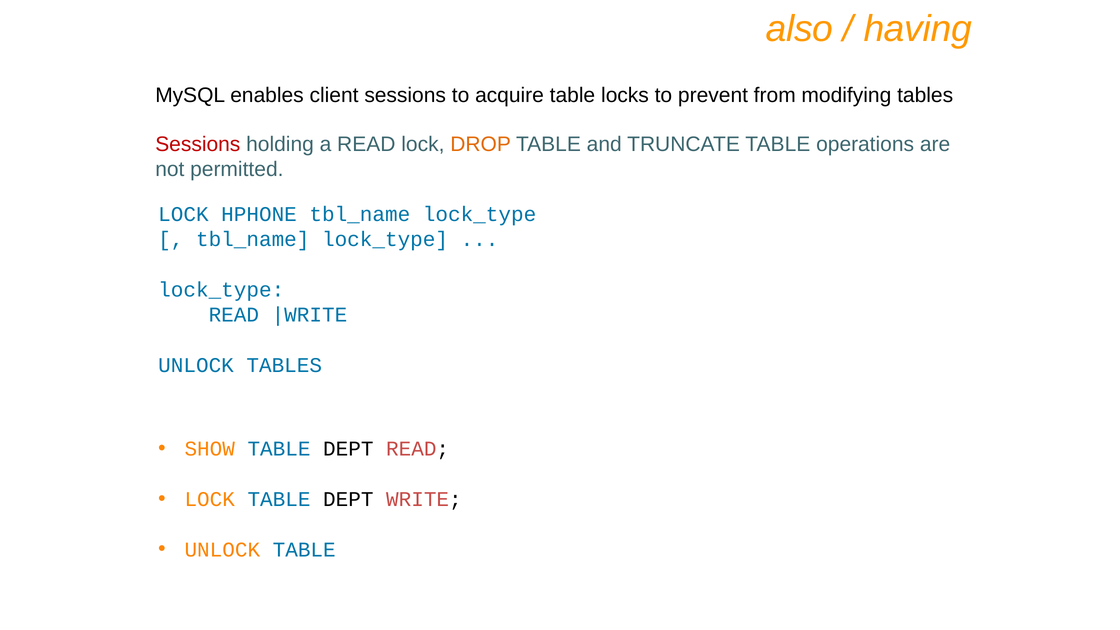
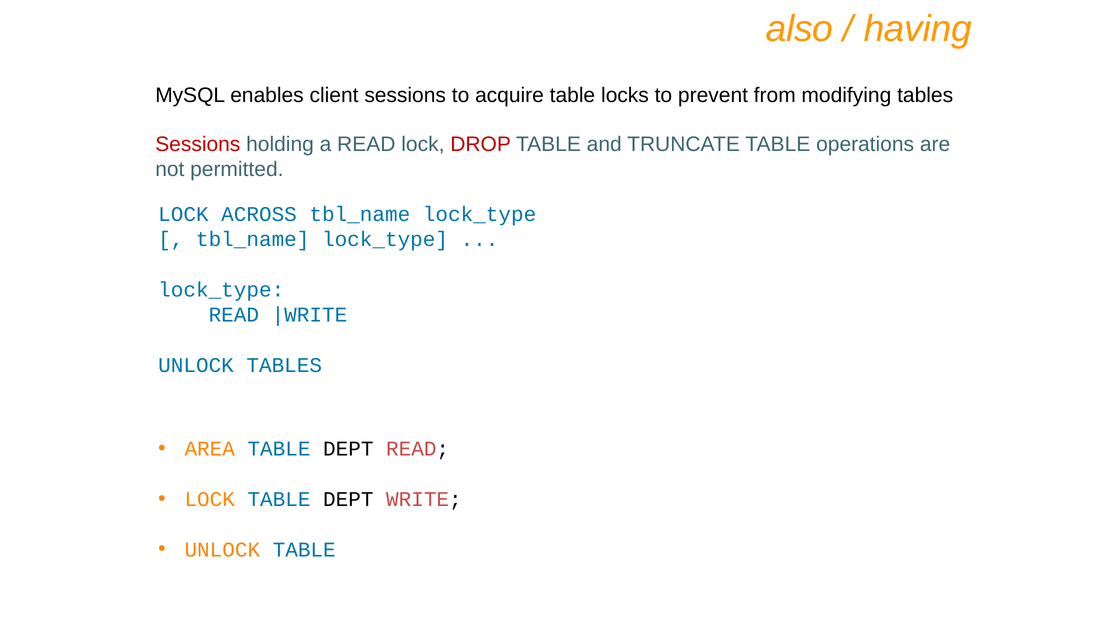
DROP colour: orange -> red
HPHONE: HPHONE -> ACROSS
SHOW: SHOW -> AREA
